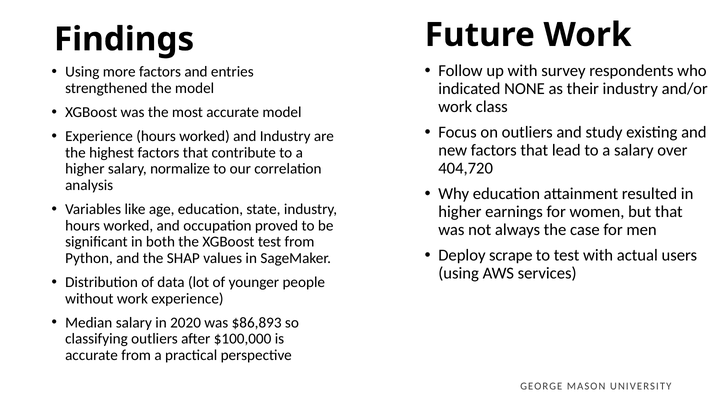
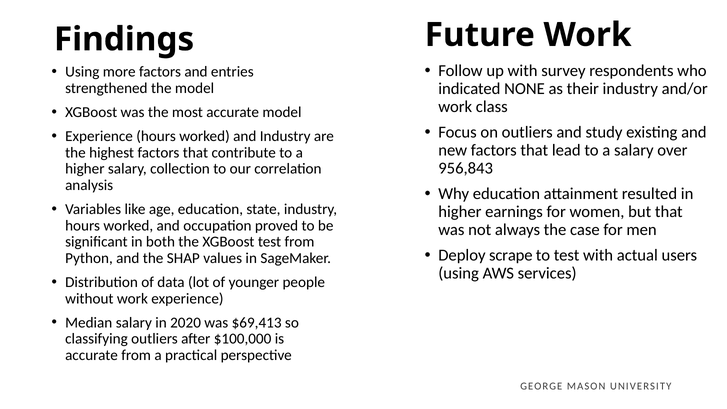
404,720: 404,720 -> 956,843
normalize: normalize -> collection
$86,893: $86,893 -> $69,413
